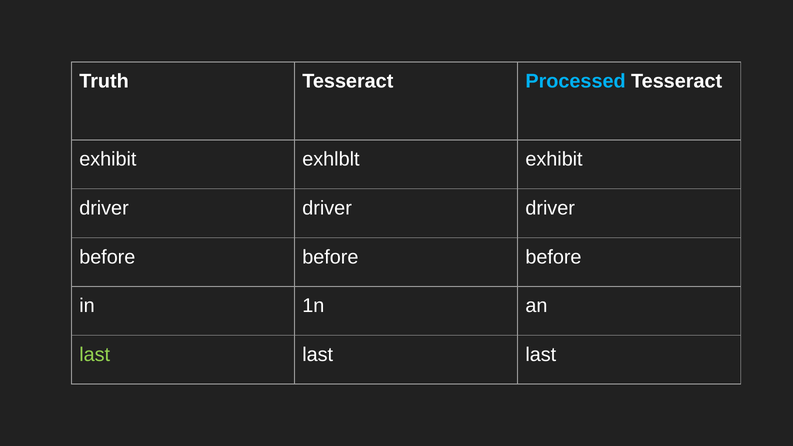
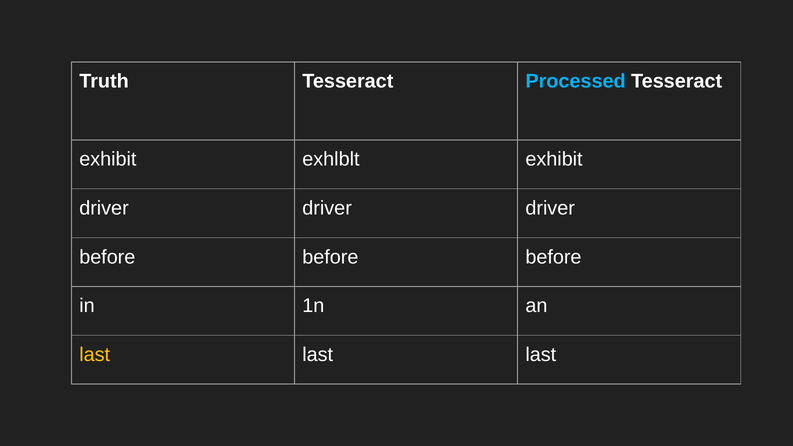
last at (95, 355) colour: light green -> yellow
